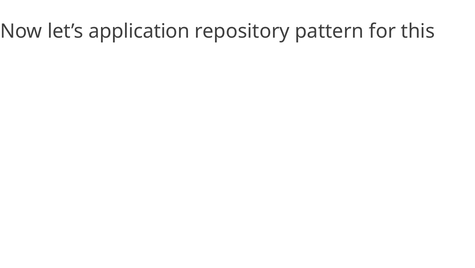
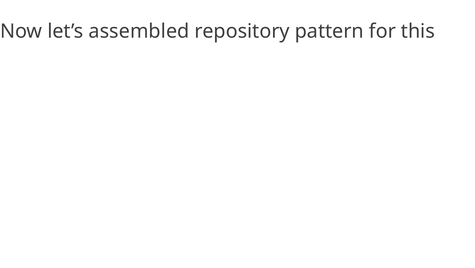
application: application -> assembled
